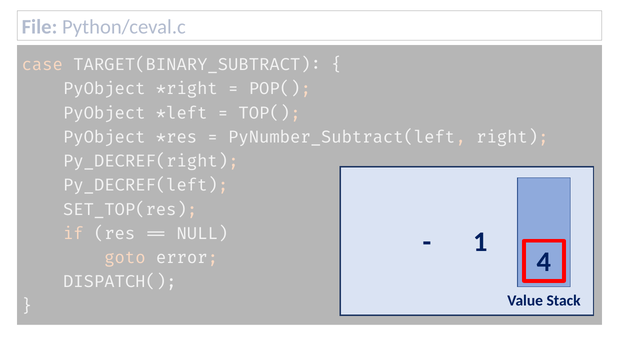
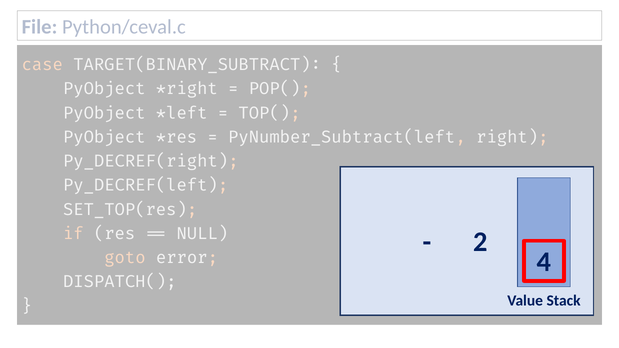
1: 1 -> 2
